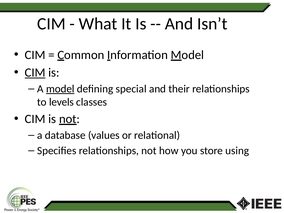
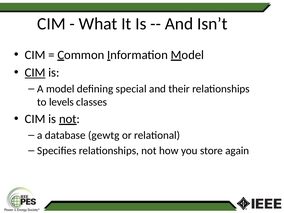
model at (60, 89) underline: present -> none
values: values -> gewtg
using: using -> again
